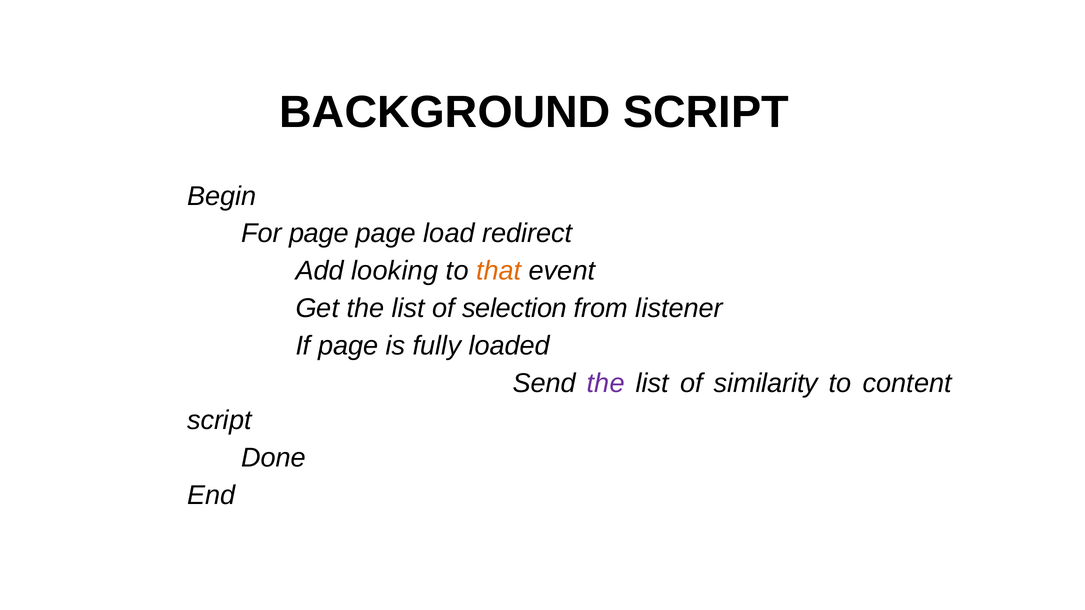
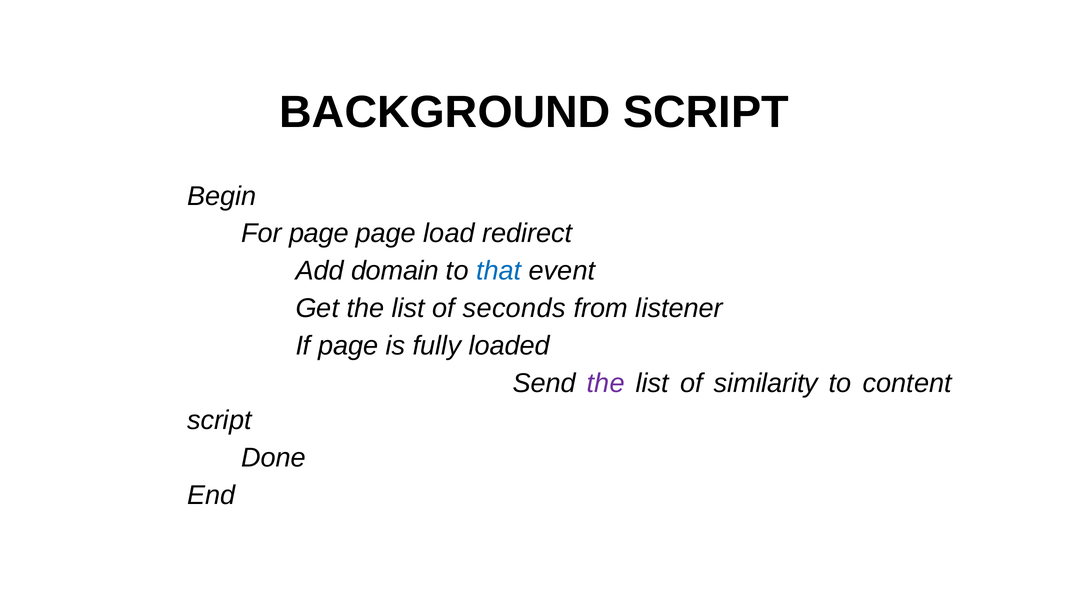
looking: looking -> domain
that colour: orange -> blue
selection: selection -> seconds
